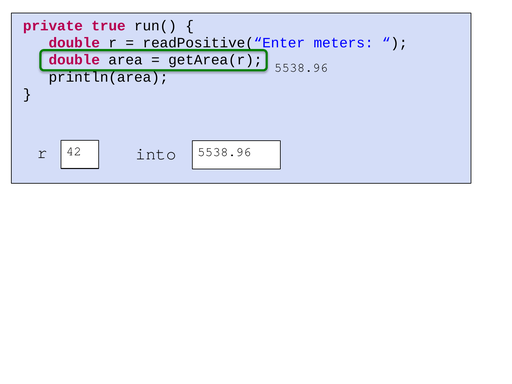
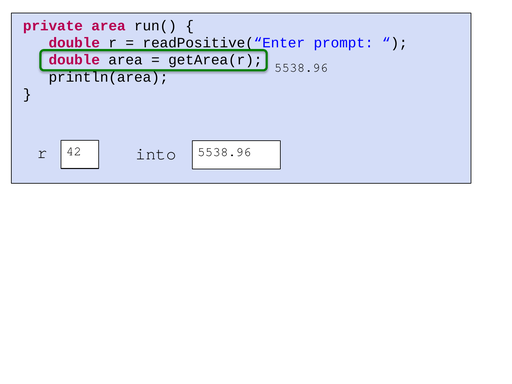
private true: true -> area
meters: meters -> prompt
